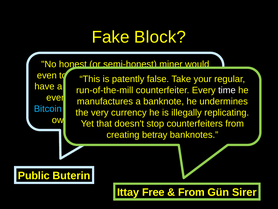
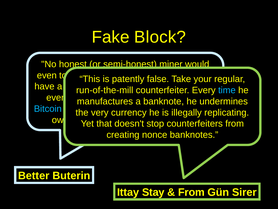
time colour: white -> light blue
betray: betray -> nonce
Public: Public -> Better
Free: Free -> Stay
